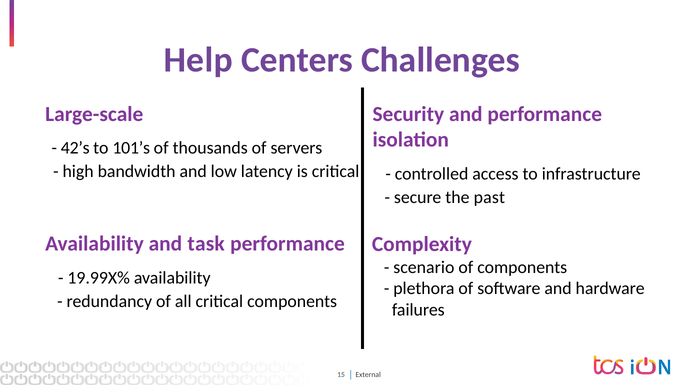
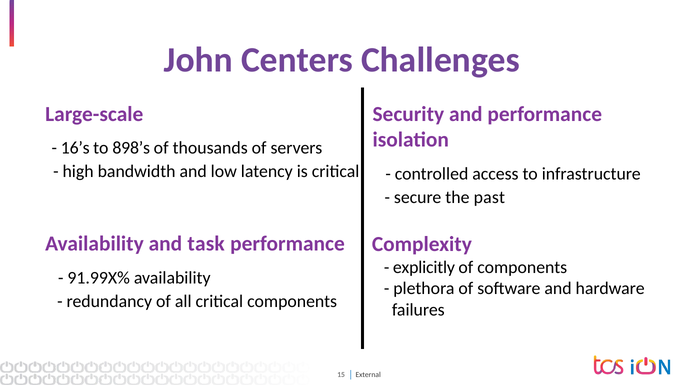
Help: Help -> John
42’s: 42’s -> 16’s
101’s: 101’s -> 898’s
scenario: scenario -> explicitly
19.99X%: 19.99X% -> 91.99X%
